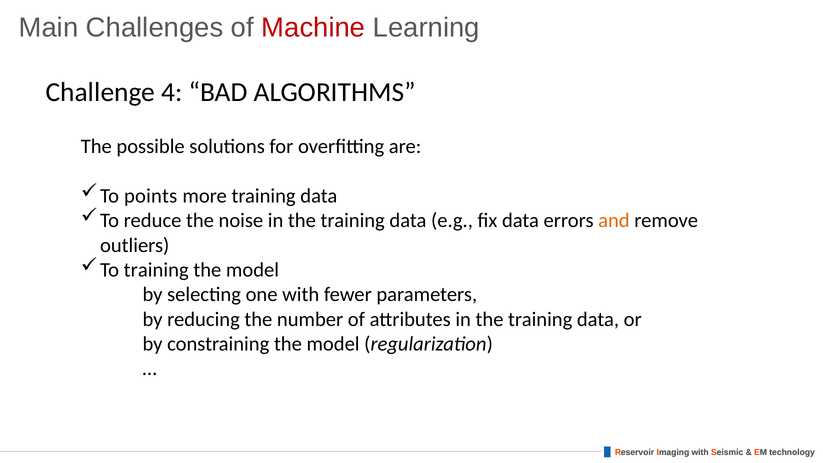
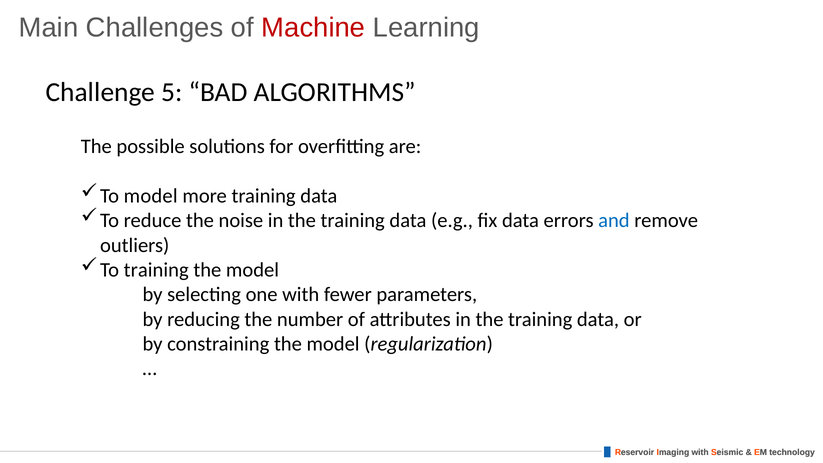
4: 4 -> 5
To points: points -> model
and colour: orange -> blue
